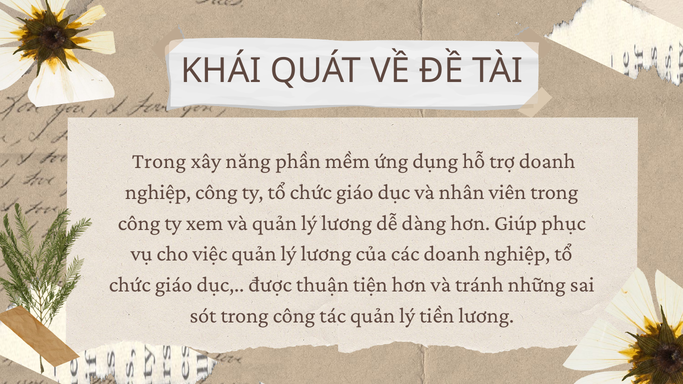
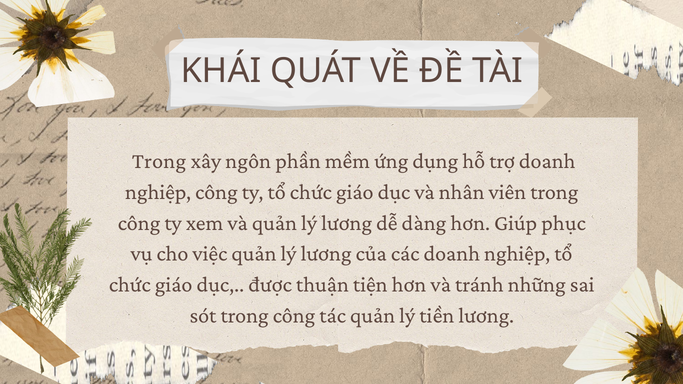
năng: năng -> ngôn
